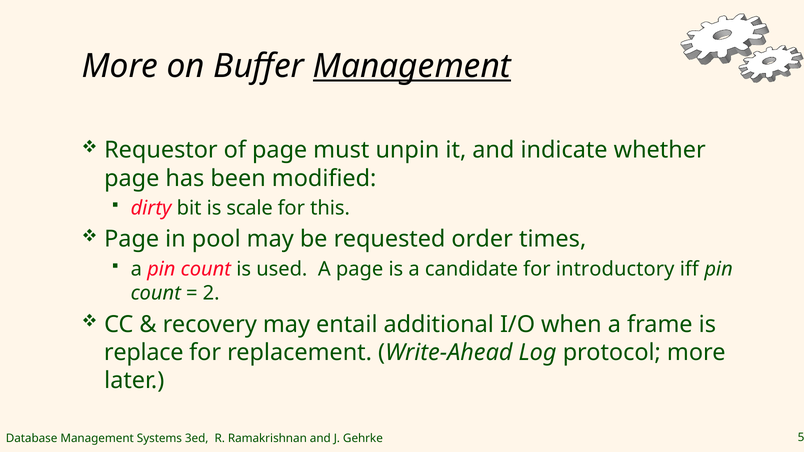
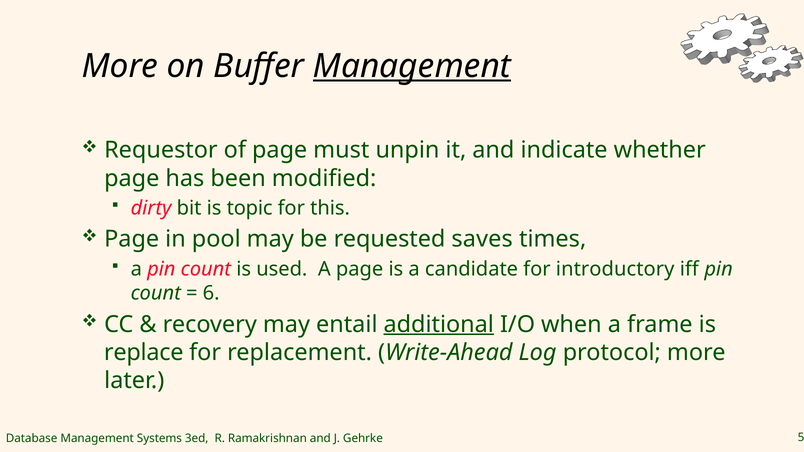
scale: scale -> topic
order: order -> saves
2: 2 -> 6
additional underline: none -> present
